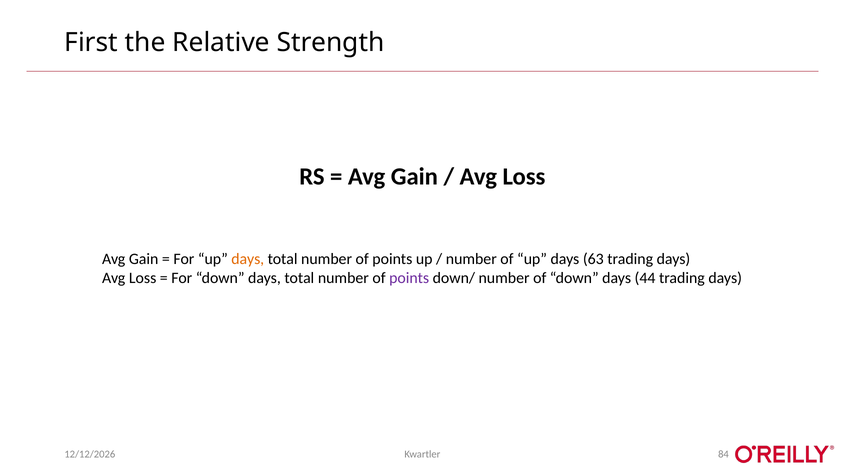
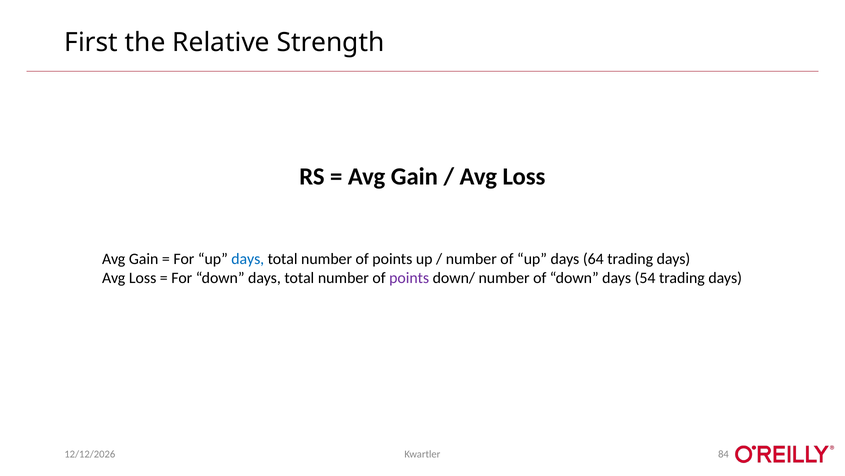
days at (248, 258) colour: orange -> blue
63: 63 -> 64
44: 44 -> 54
